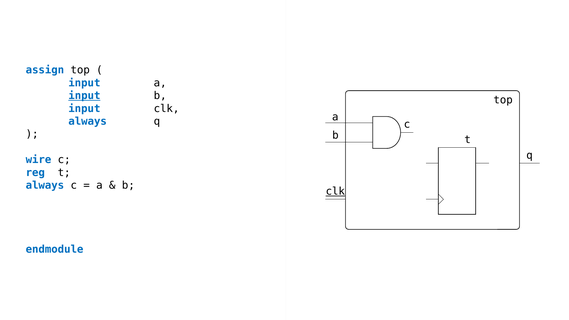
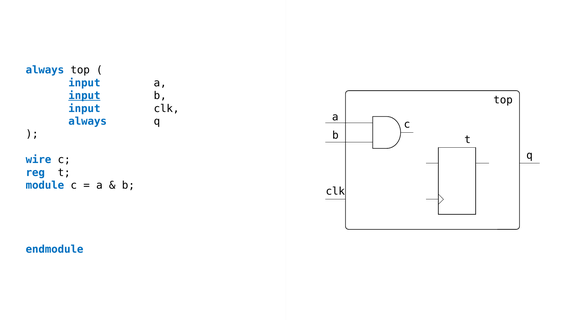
assign at (45, 70): assign -> always
always at (45, 185): always -> module
clk at (335, 191) underline: present -> none
